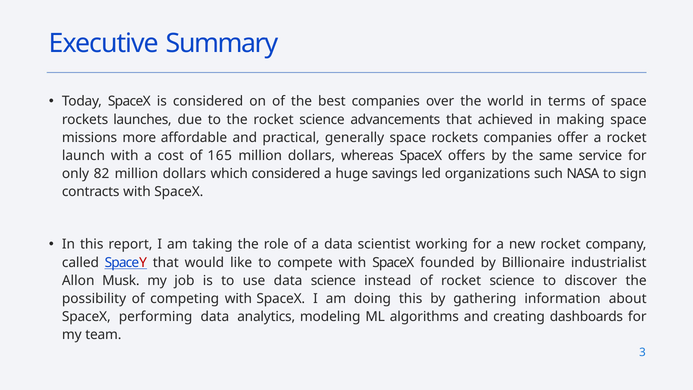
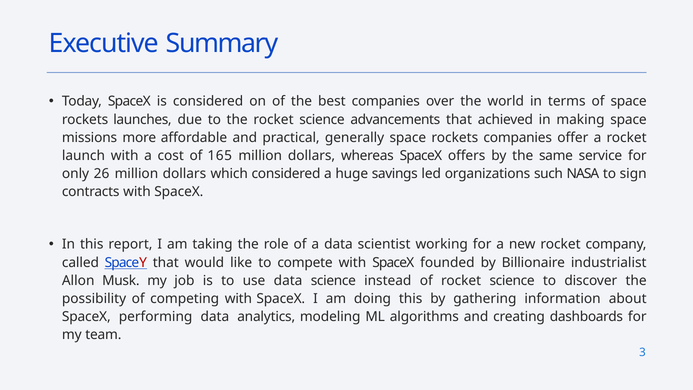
82: 82 -> 26
